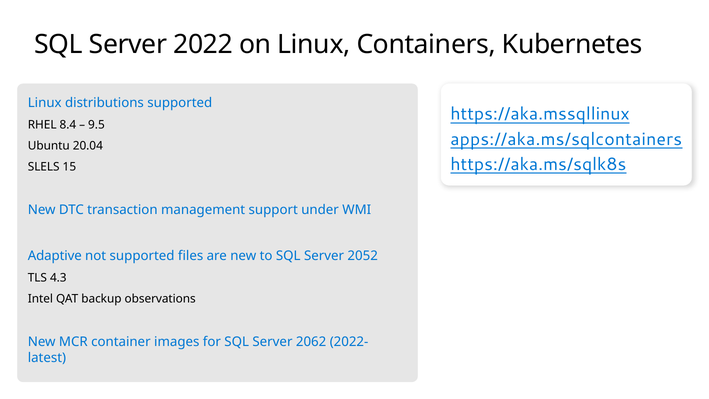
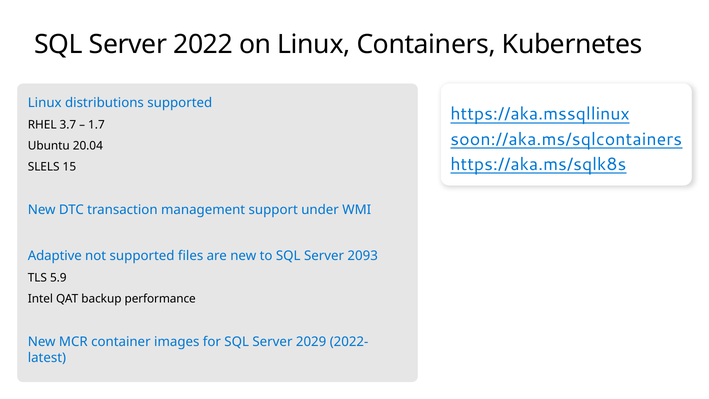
8.4: 8.4 -> 3.7
9.5: 9.5 -> 1.7
apps://aka.ms/sqlcontainers: apps://aka.ms/sqlcontainers -> soon://aka.ms/sqlcontainers
2052: 2052 -> 2093
4.3: 4.3 -> 5.9
observations: observations -> performance
2062: 2062 -> 2029
